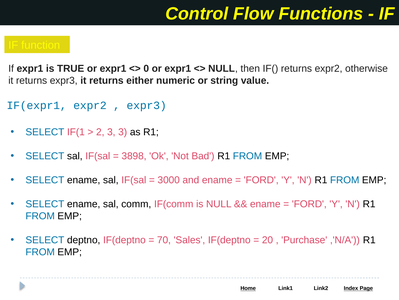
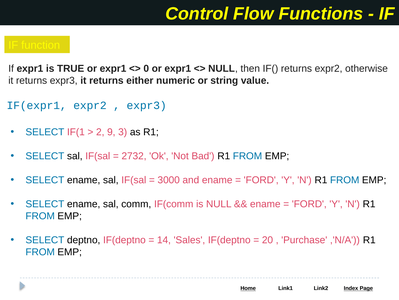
2 3: 3 -> 9
3898: 3898 -> 2732
70: 70 -> 14
